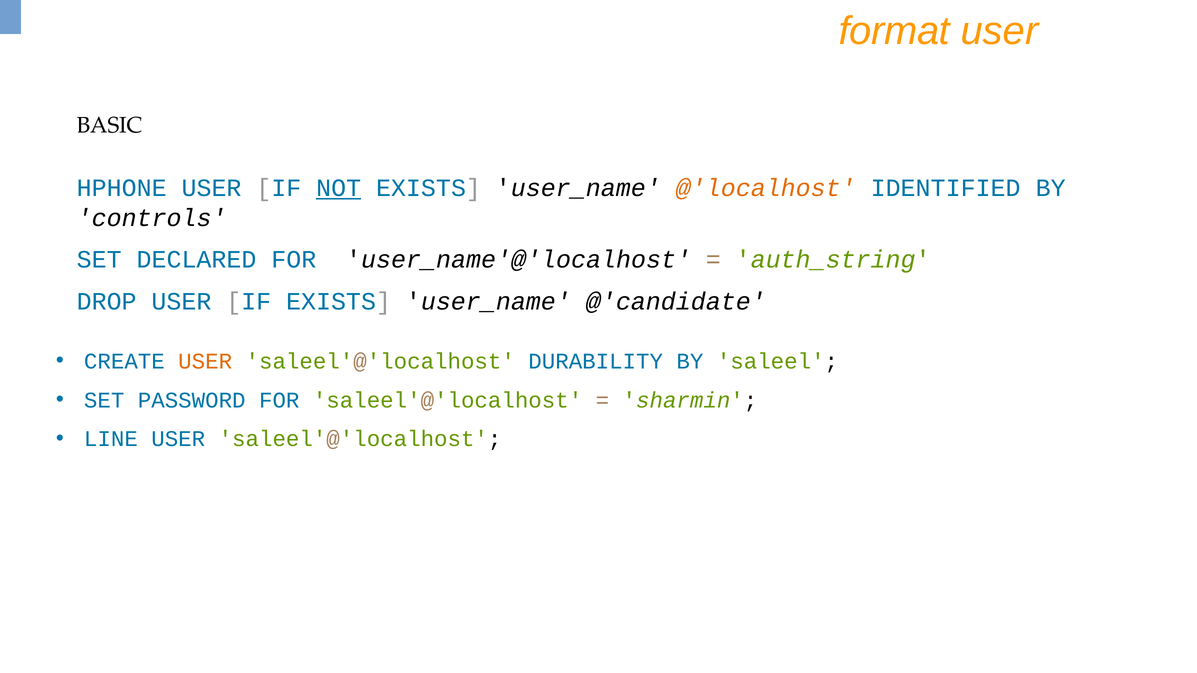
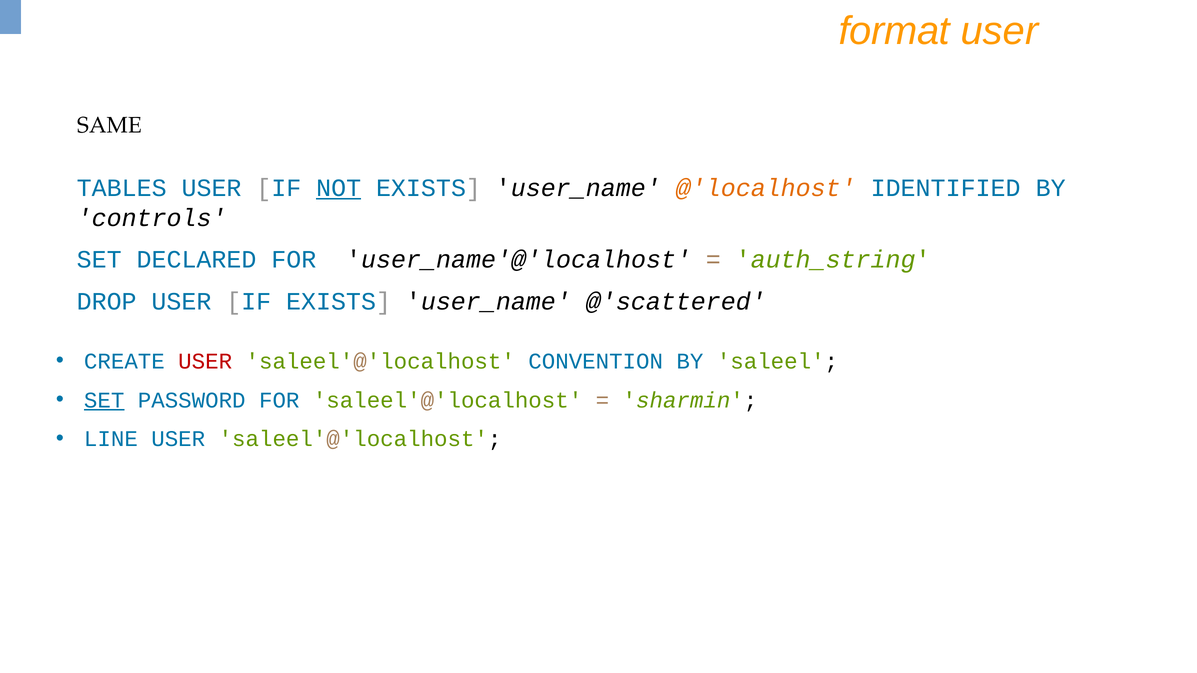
BASIC: BASIC -> SAME
HPHONE: HPHONE -> TABLES
@'candidate: @'candidate -> @'scattered
USER at (205, 361) colour: orange -> red
DURABILITY: DURABILITY -> CONVENTION
SET at (104, 400) underline: none -> present
